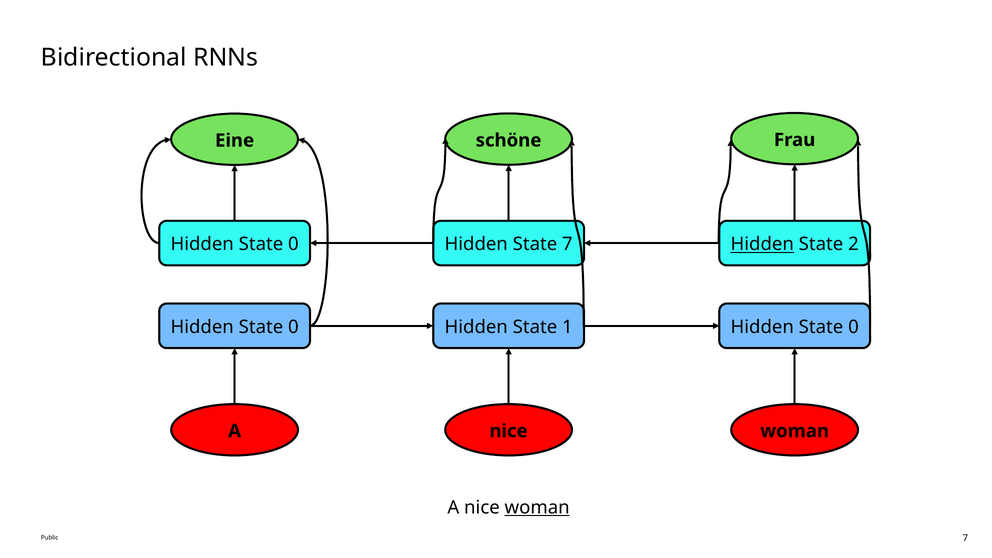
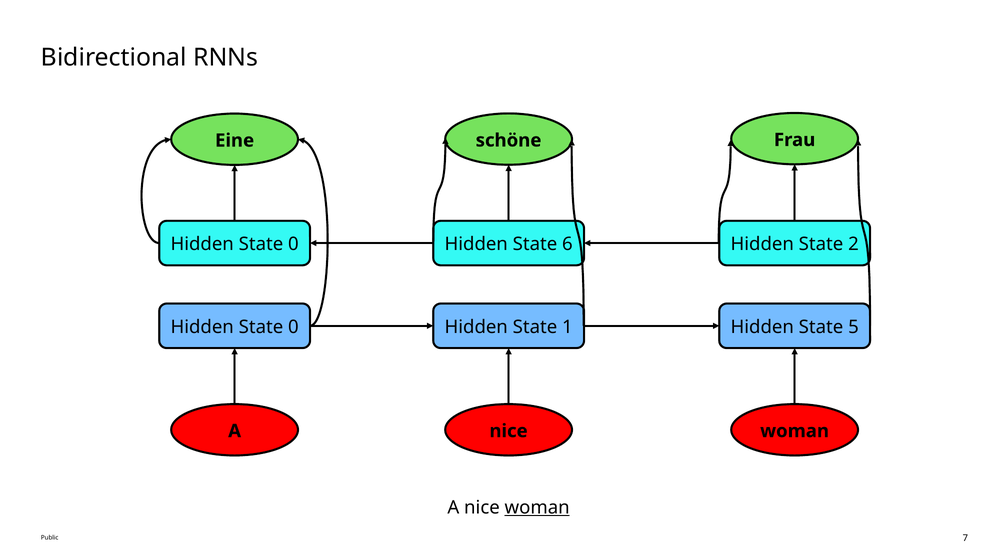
State 7: 7 -> 6
Hidden at (762, 244) underline: present -> none
0 at (853, 327): 0 -> 5
